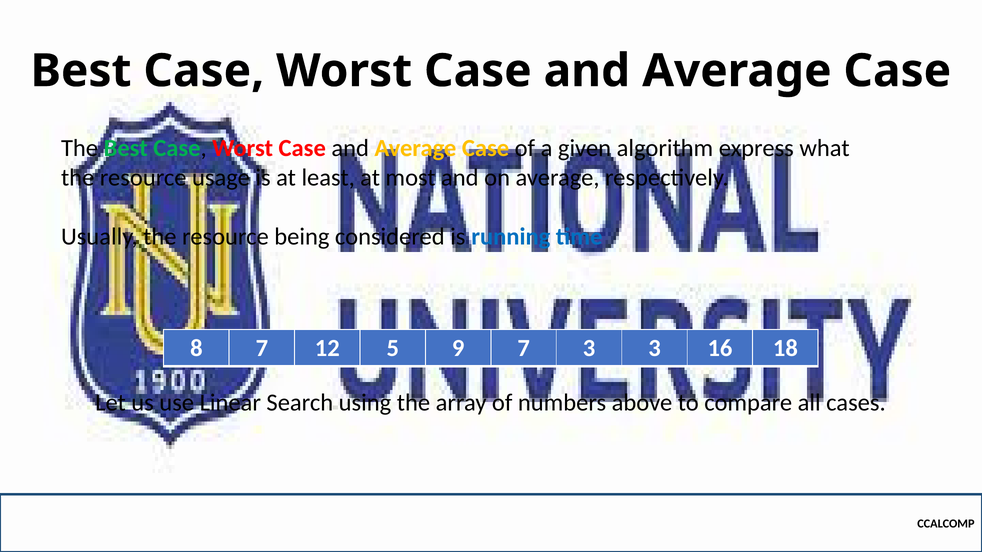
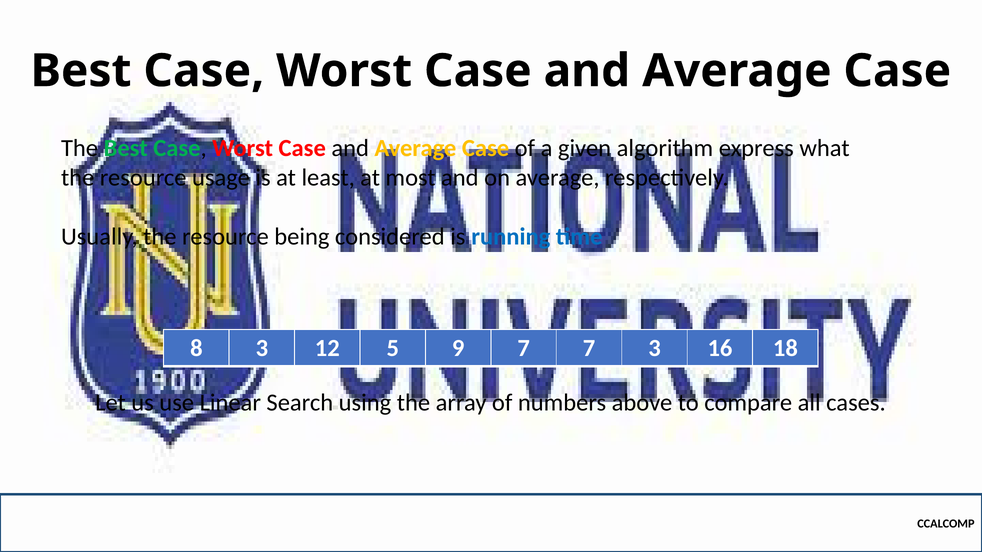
8 7: 7 -> 3
7 3: 3 -> 7
